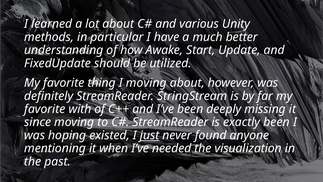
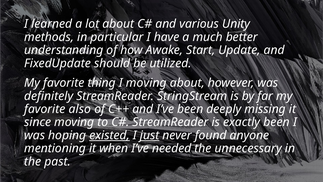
with: with -> also
existed underline: none -> present
visualization: visualization -> unnecessary
